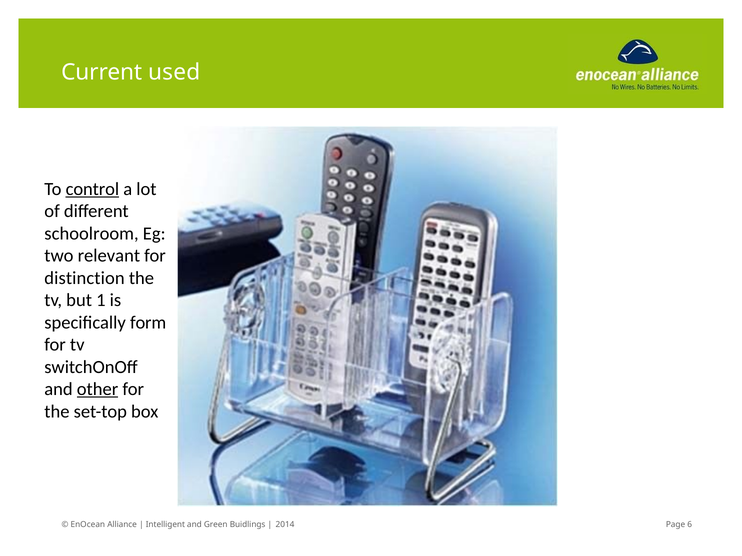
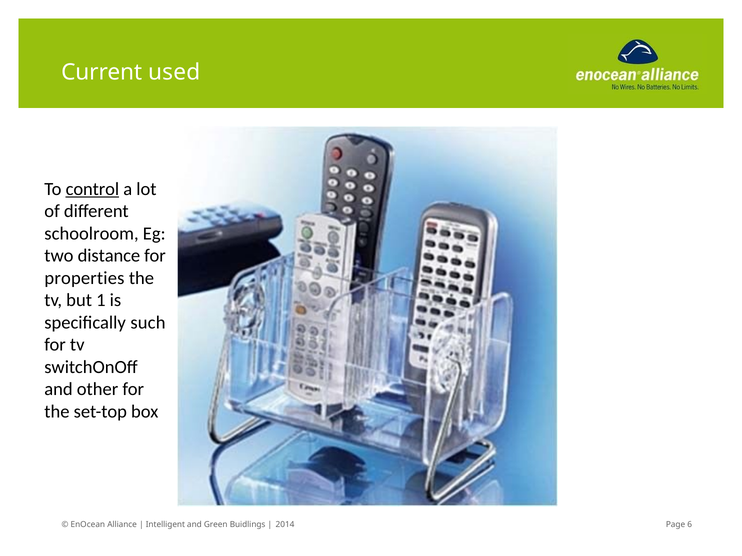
relevant: relevant -> distance
distinction: distinction -> properties
form: form -> such
other underline: present -> none
